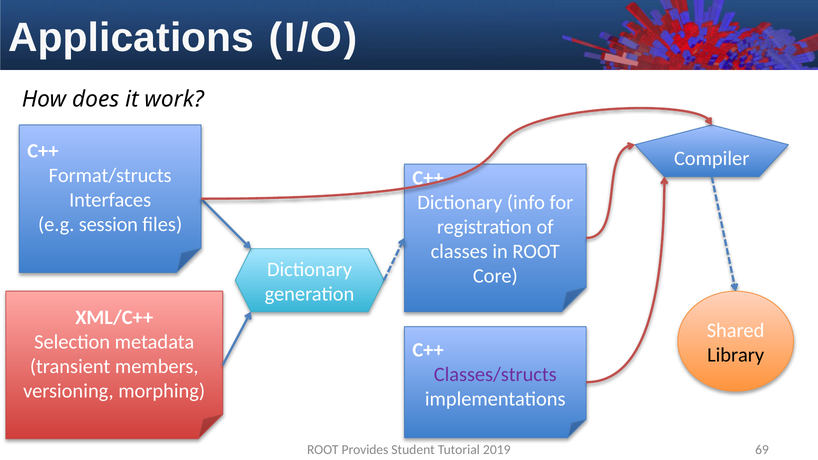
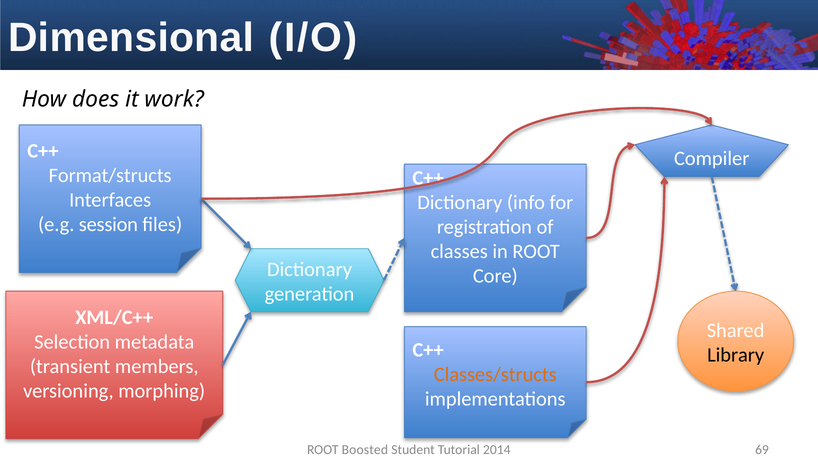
Applications: Applications -> Dimensional
Classes/structs colour: purple -> orange
Provides: Provides -> Boosted
2019: 2019 -> 2014
